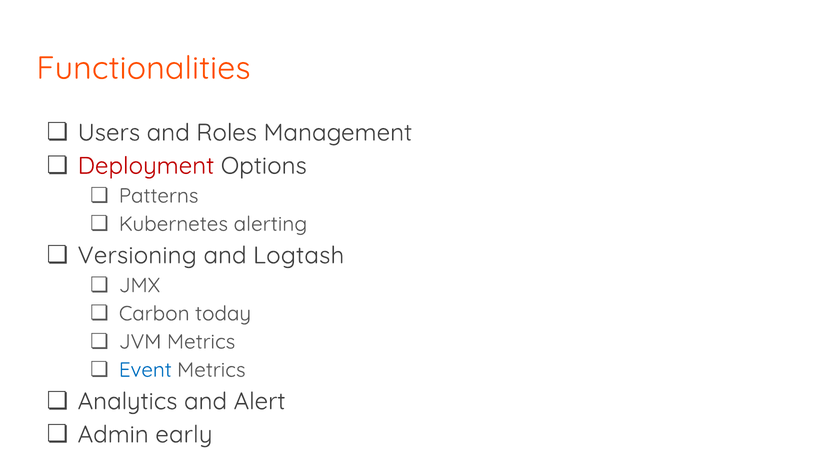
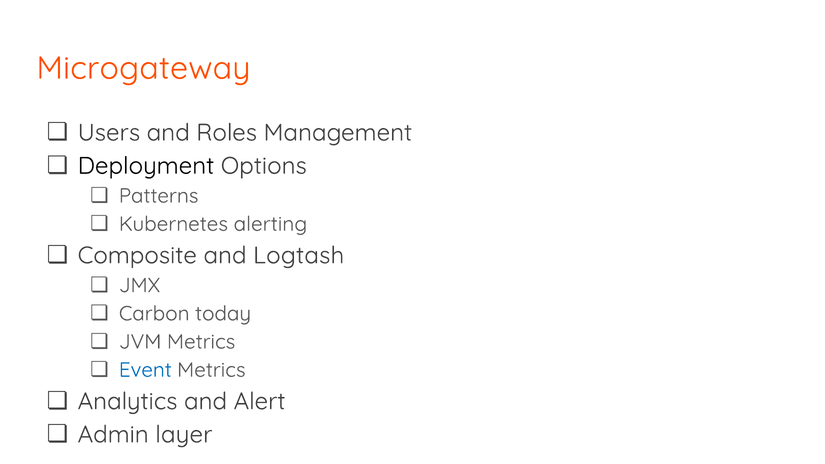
Functionalities: Functionalities -> Microgateway
Deployment colour: red -> black
Versioning: Versioning -> Composite
early: early -> layer
